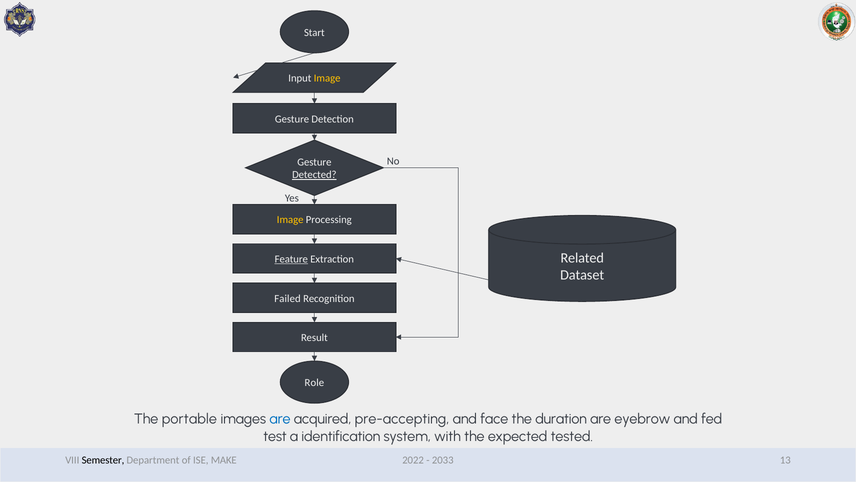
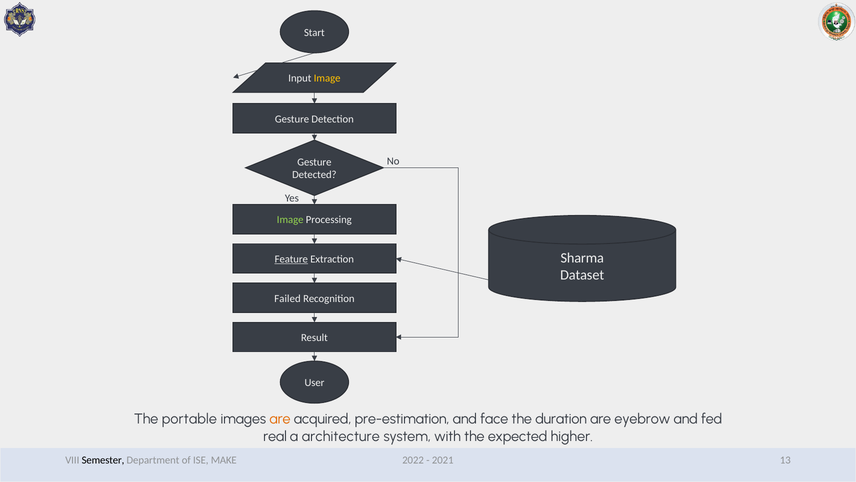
Detected underline: present -> none
Image at (290, 220) colour: yellow -> light green
Related: Related -> Sharma
Role: Role -> User
are at (280, 419) colour: blue -> orange
pre-accepting: pre-accepting -> pre-estimation
test: test -> real
identification: identification -> architecture
tested: tested -> higher
2033: 2033 -> 2021
